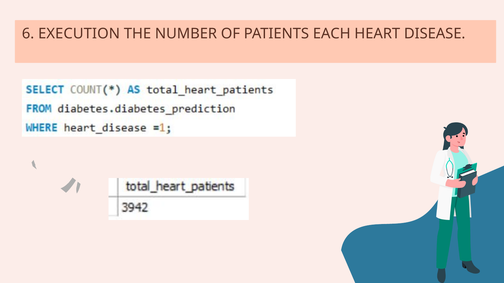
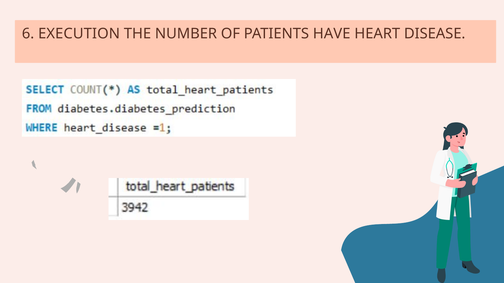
EACH: EACH -> HAVE
